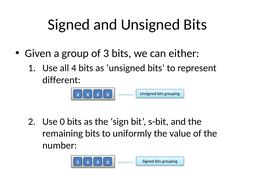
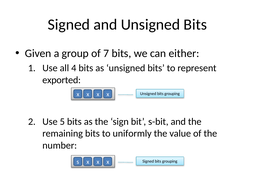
3: 3 -> 7
different: different -> exported
0: 0 -> 5
